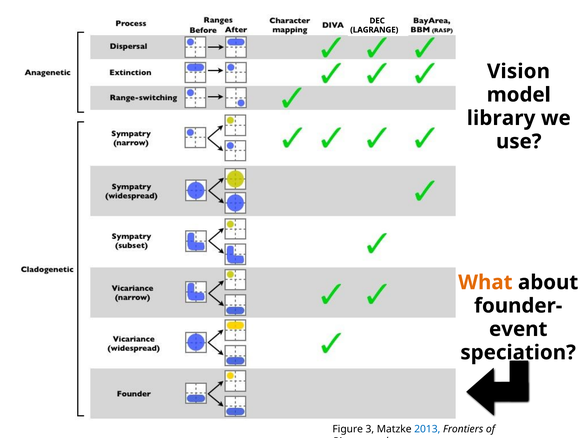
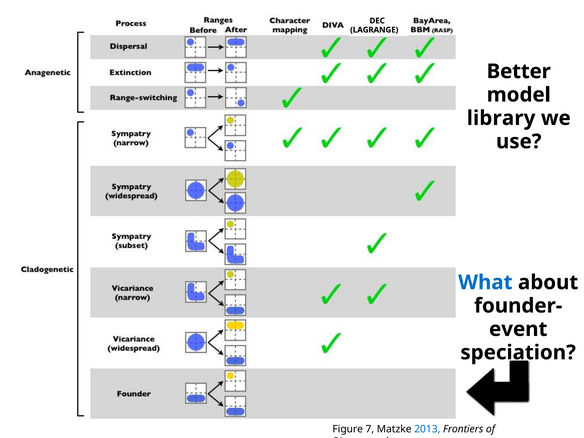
Vision: Vision -> Better
What colour: orange -> blue
3: 3 -> 7
